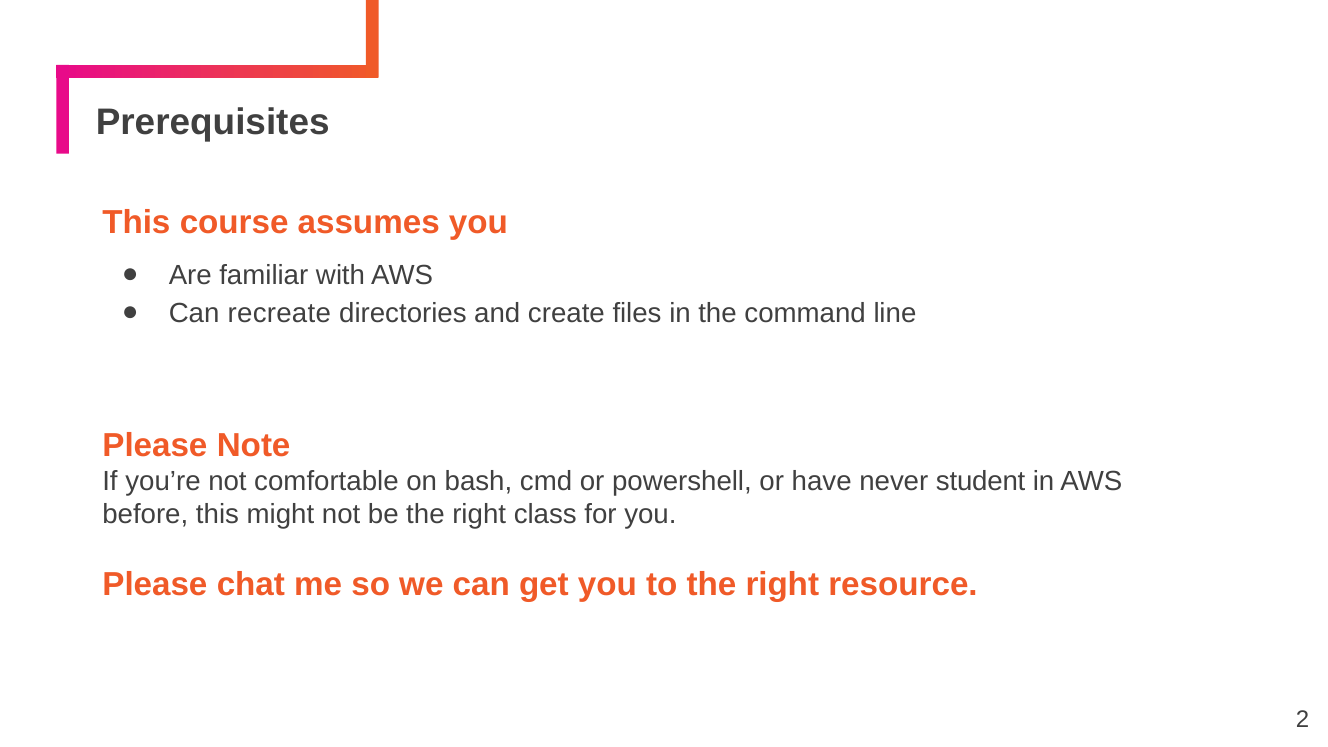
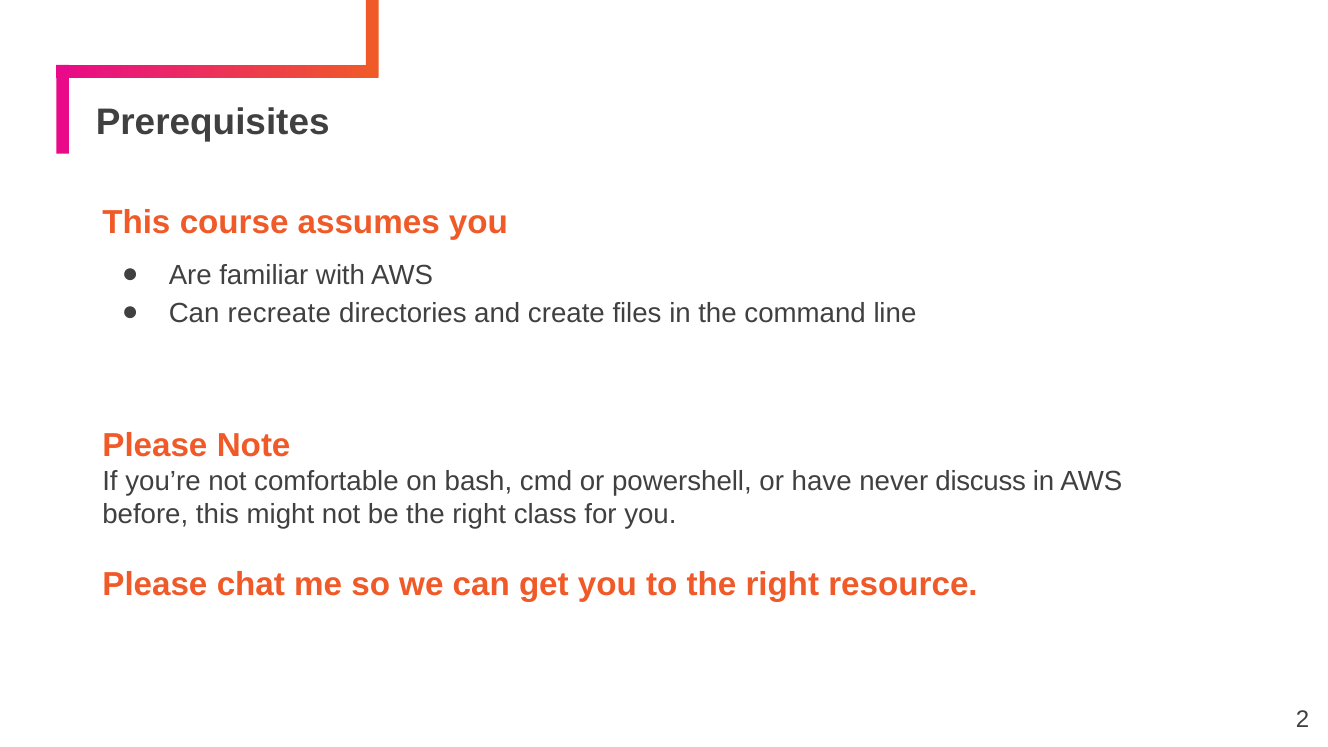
student: student -> discuss
